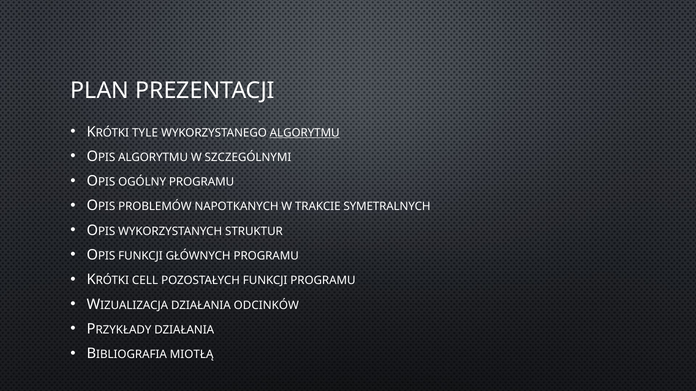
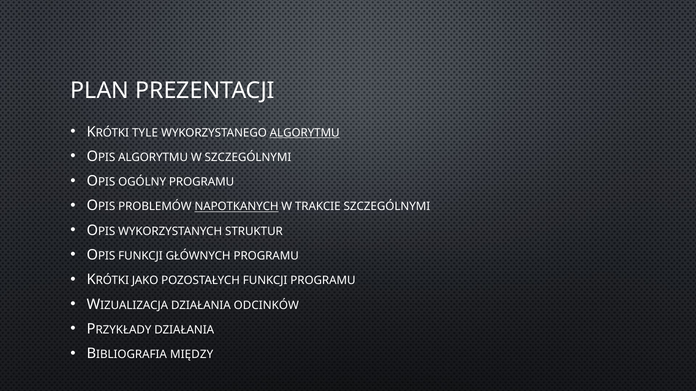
NAPOTKANYCH underline: none -> present
TRAKCIE SYMETRALNYCH: SYMETRALNYCH -> SZCZEGÓLNYMI
CELL: CELL -> JAKO
MIOTŁĄ: MIOTŁĄ -> MIĘDZY
